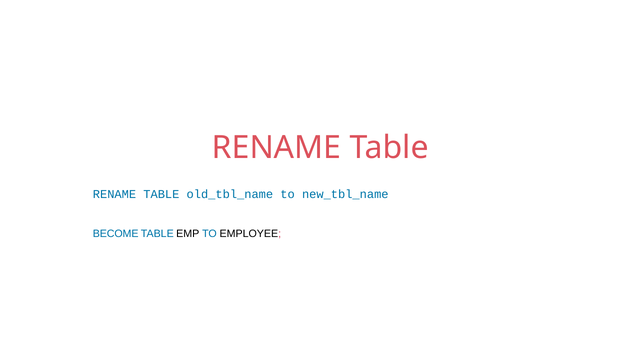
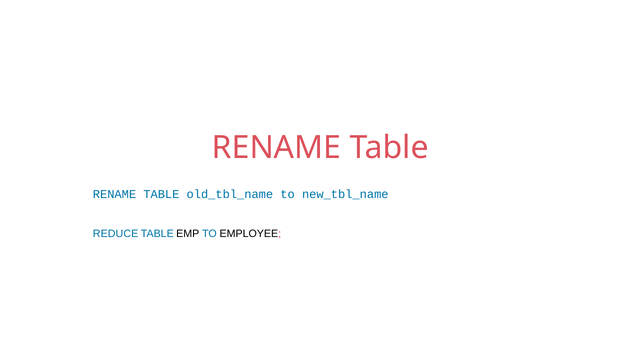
BECOME: BECOME -> REDUCE
